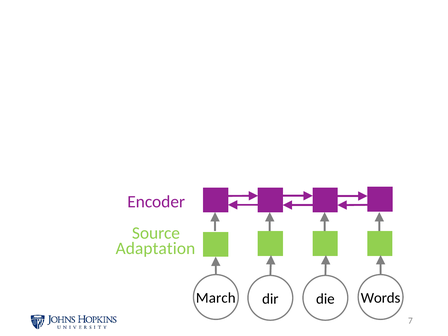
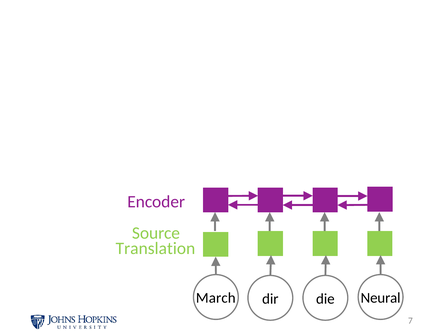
Adaptation: Adaptation -> Translation
Words: Words -> Neural
